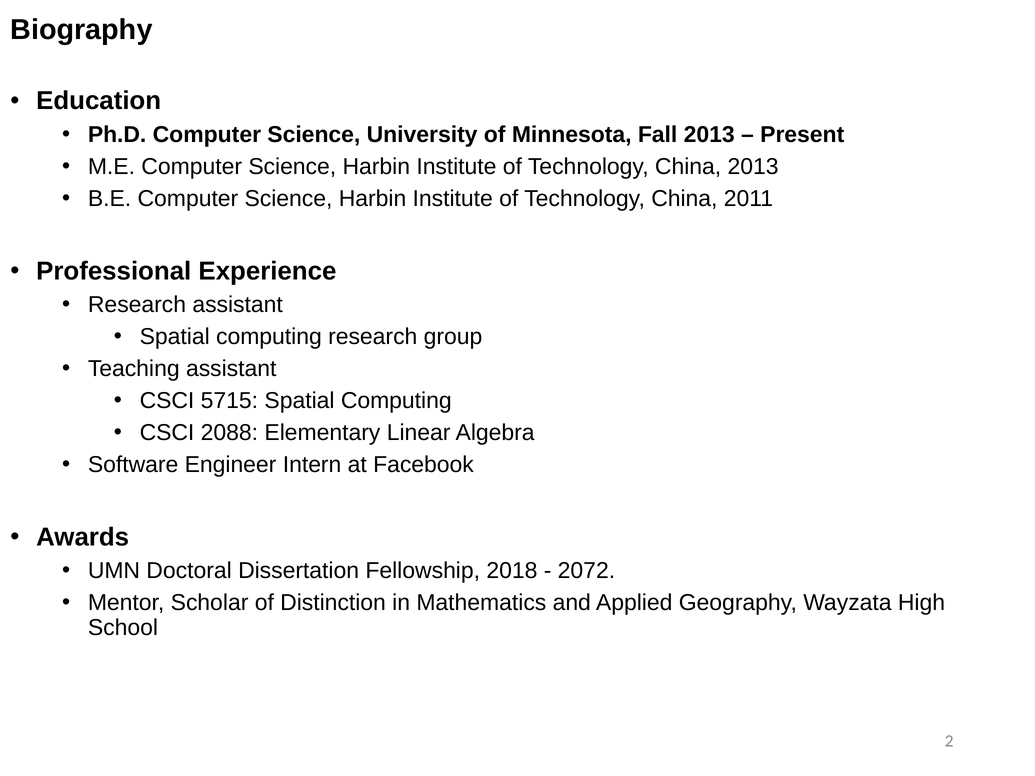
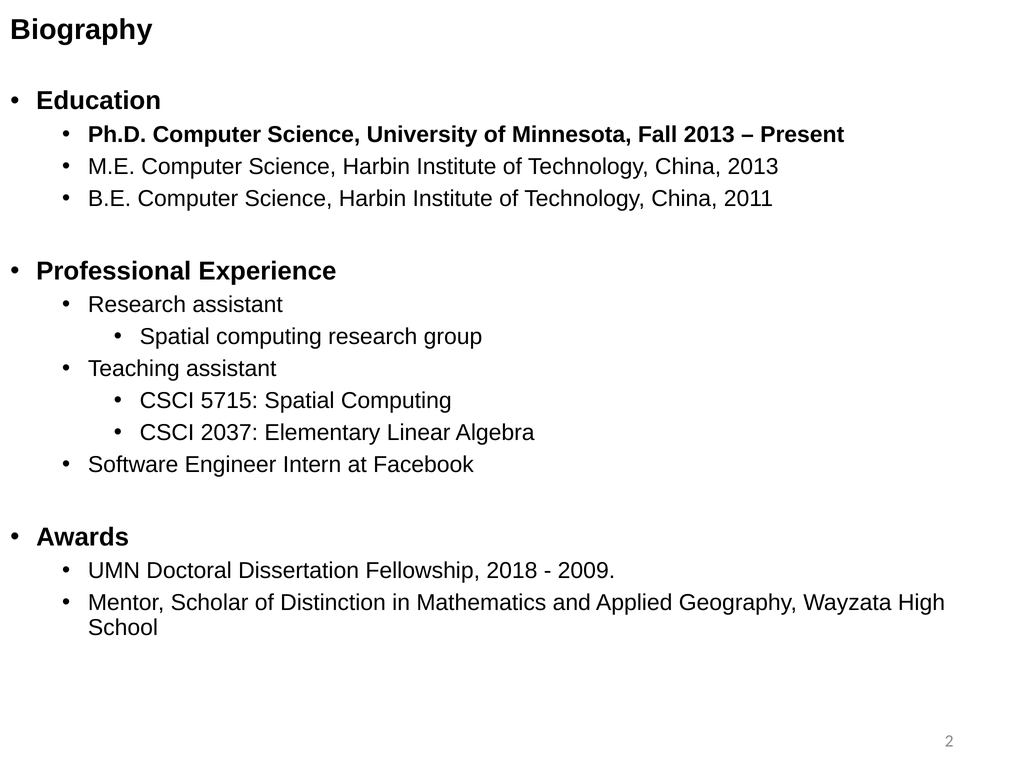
2088: 2088 -> 2037
2072: 2072 -> 2009
